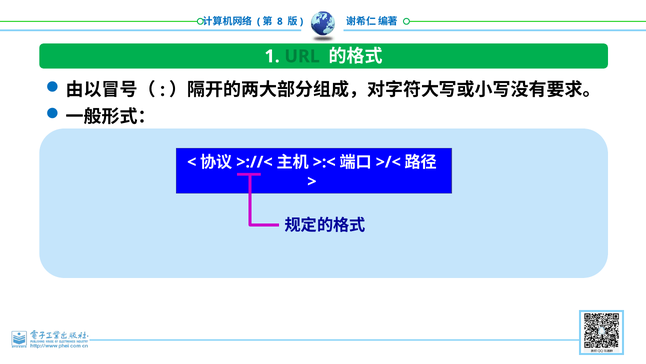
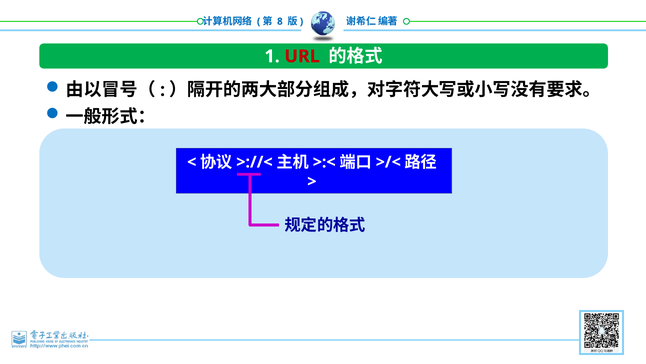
URL colour: green -> red
